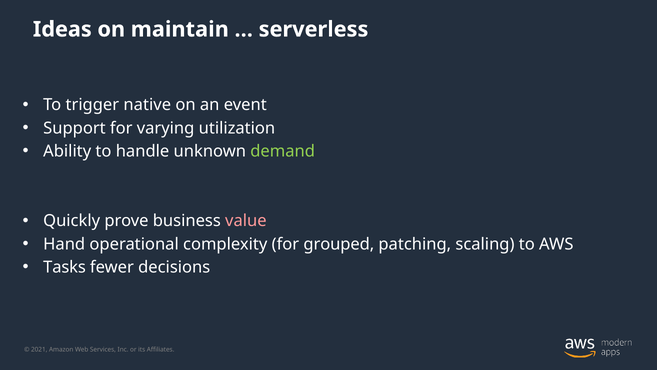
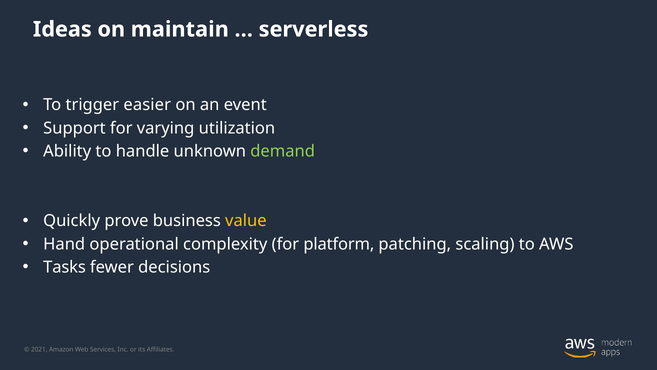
native: native -> easier
value colour: pink -> yellow
grouped: grouped -> platform
